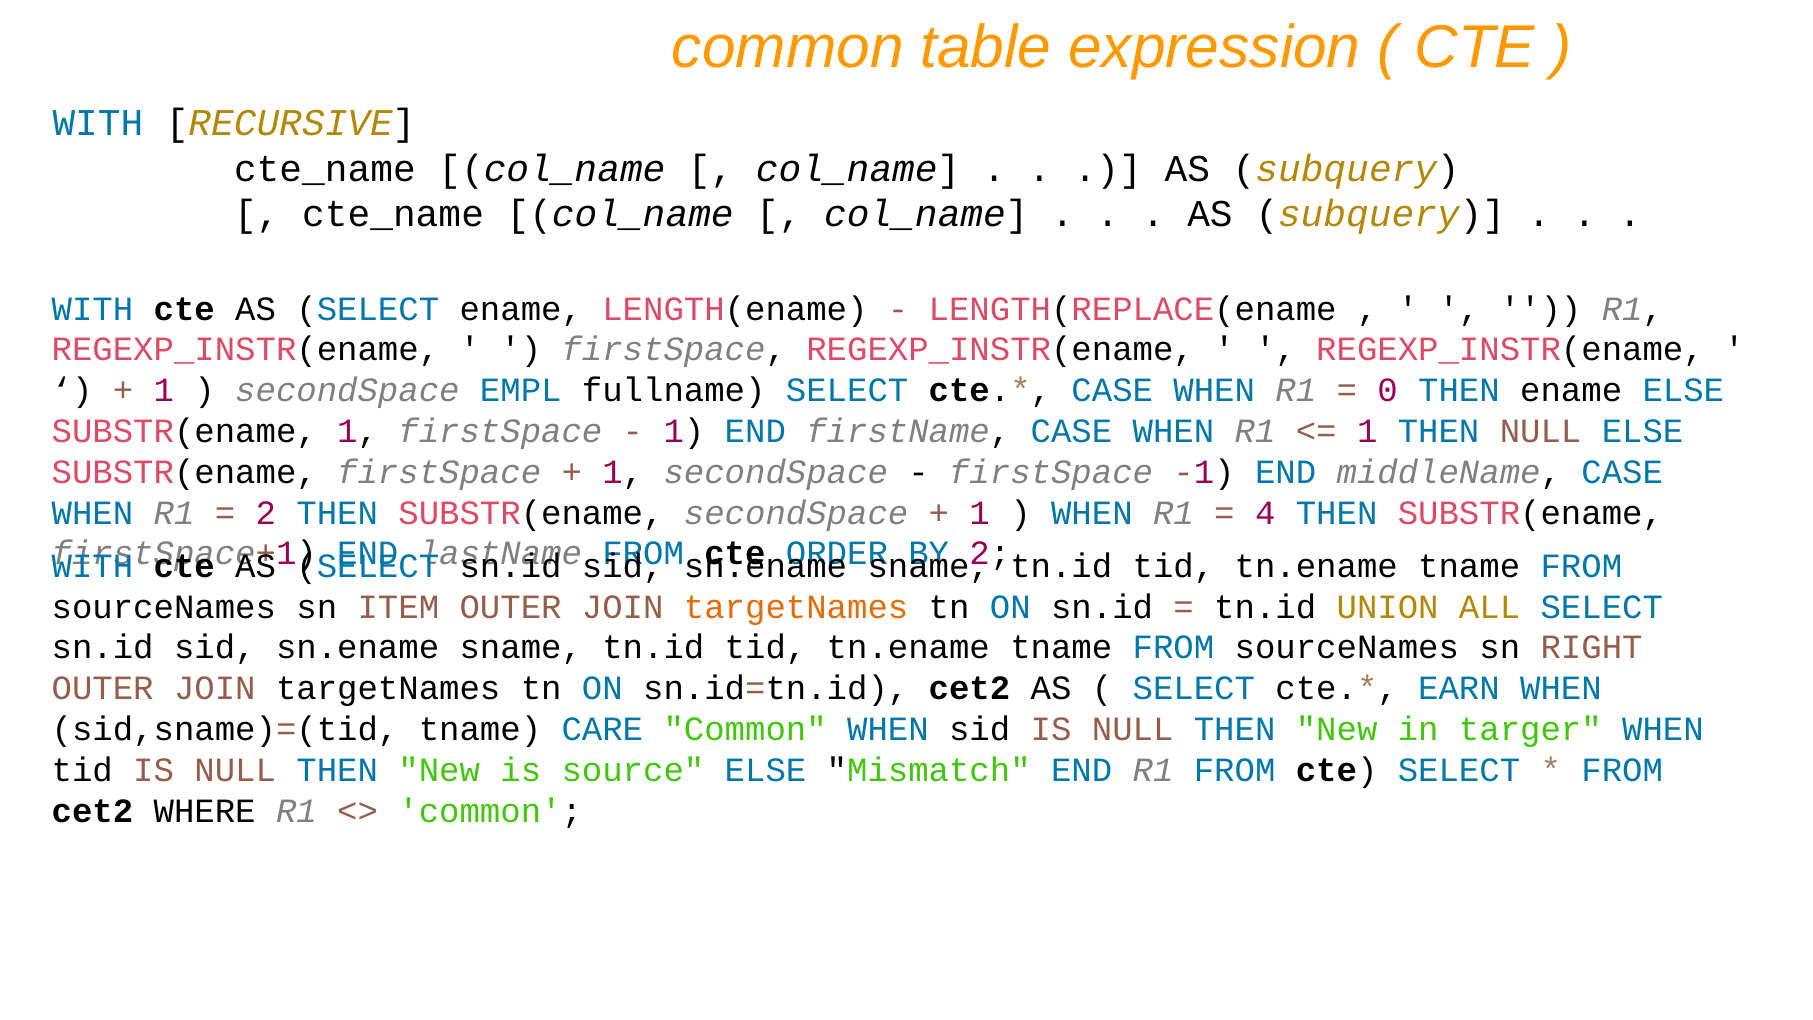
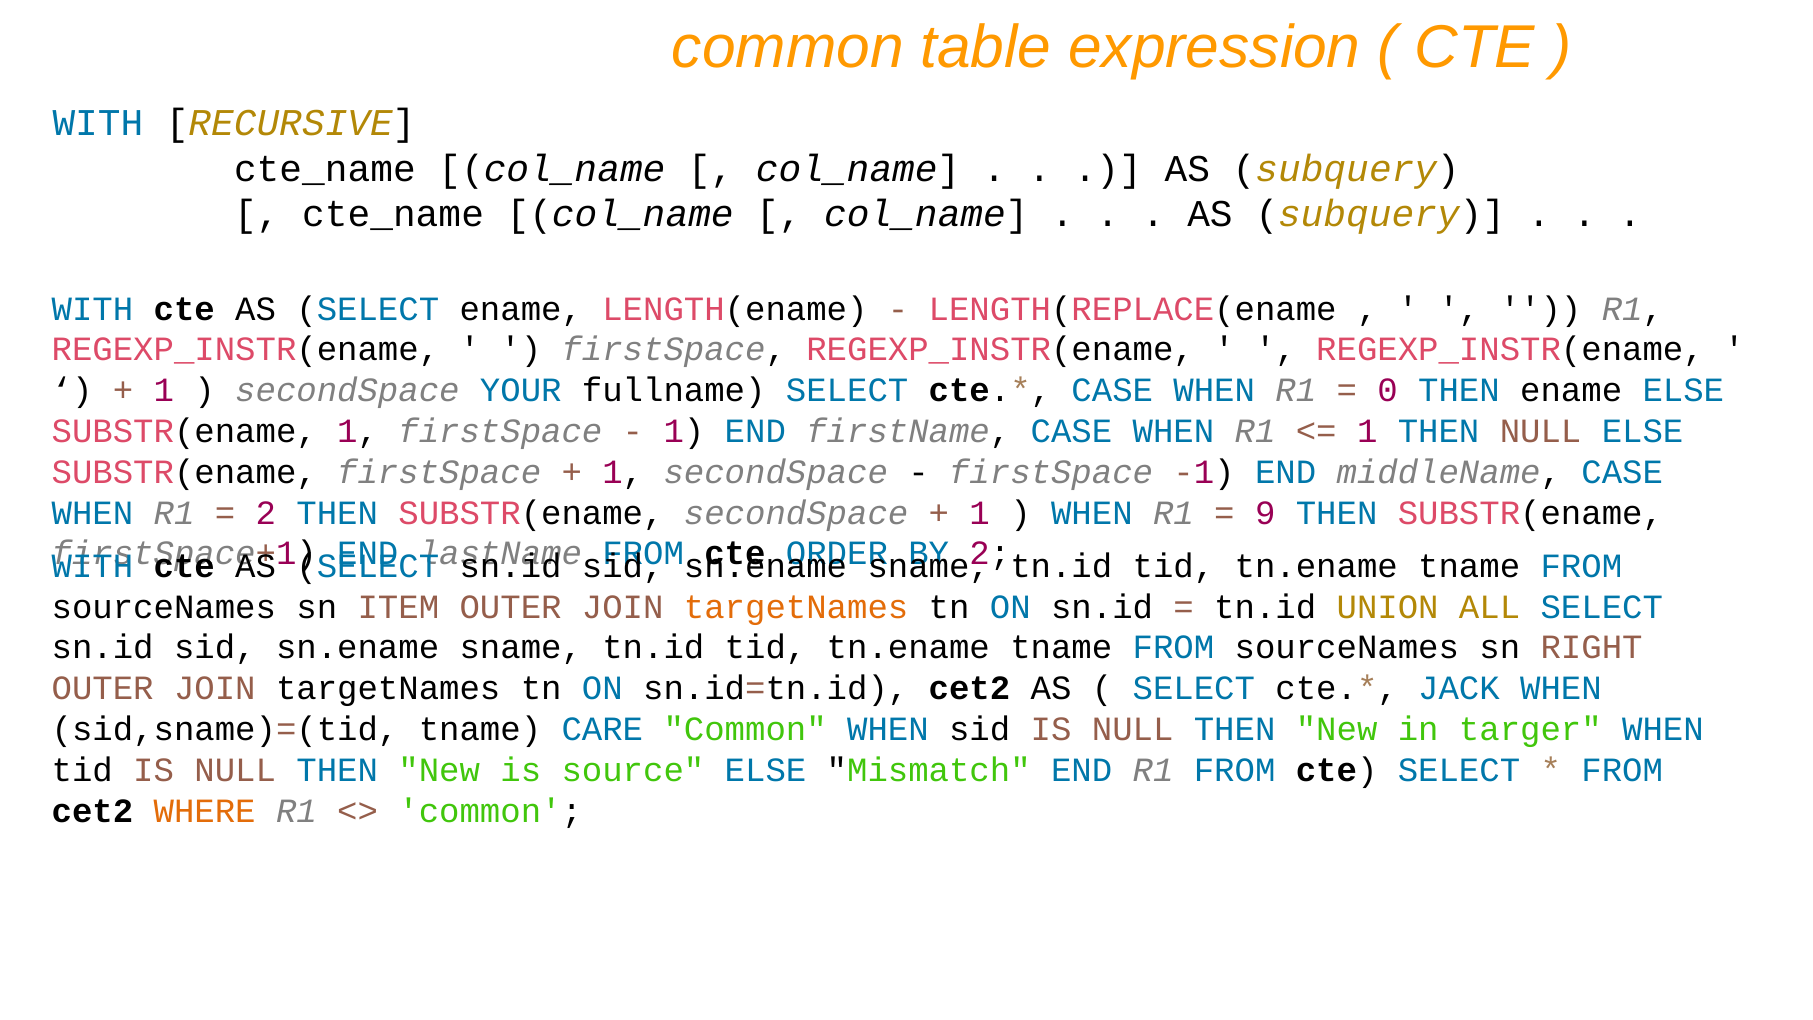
EMPL: EMPL -> YOUR
4: 4 -> 9
EARN: EARN -> JACK
WHERE colour: black -> orange
